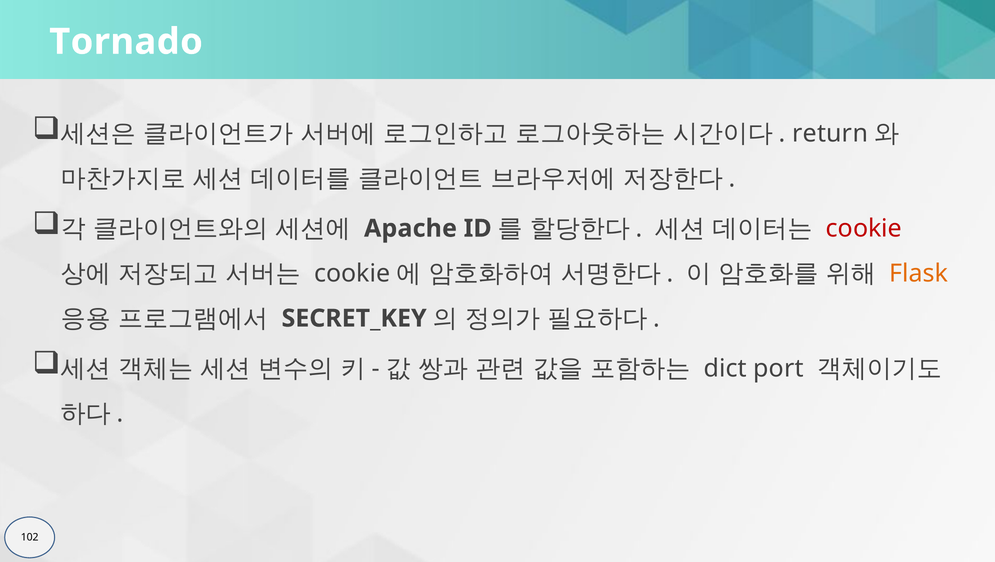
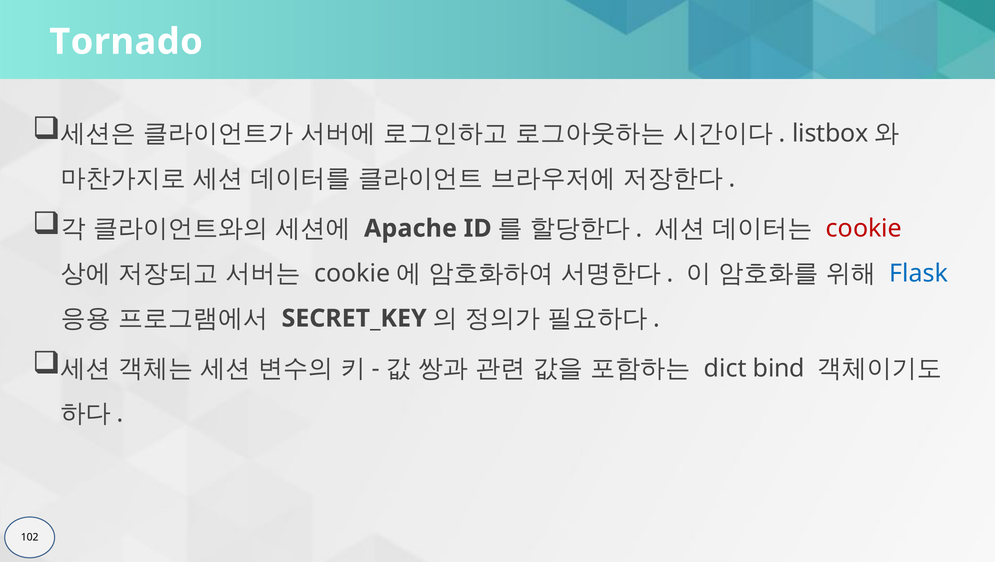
return: return -> listbox
Flask colour: orange -> blue
port: port -> bind
